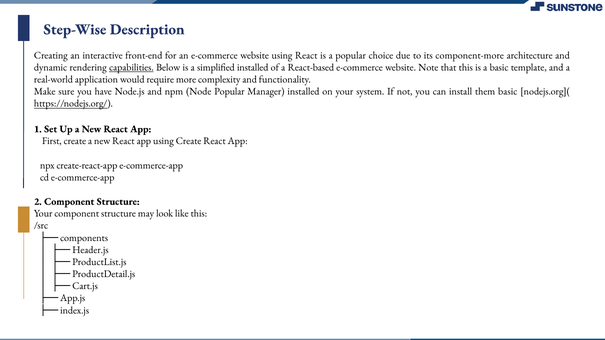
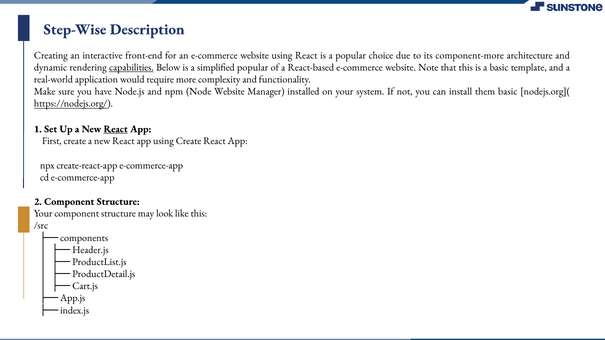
simplified installed: installed -> popular
Node Popular: Popular -> Website
React at (116, 129) underline: none -> present
